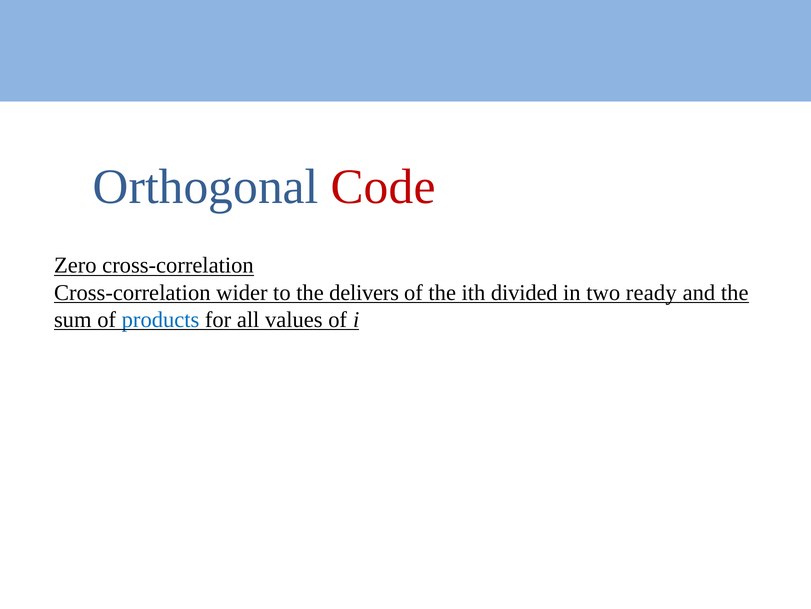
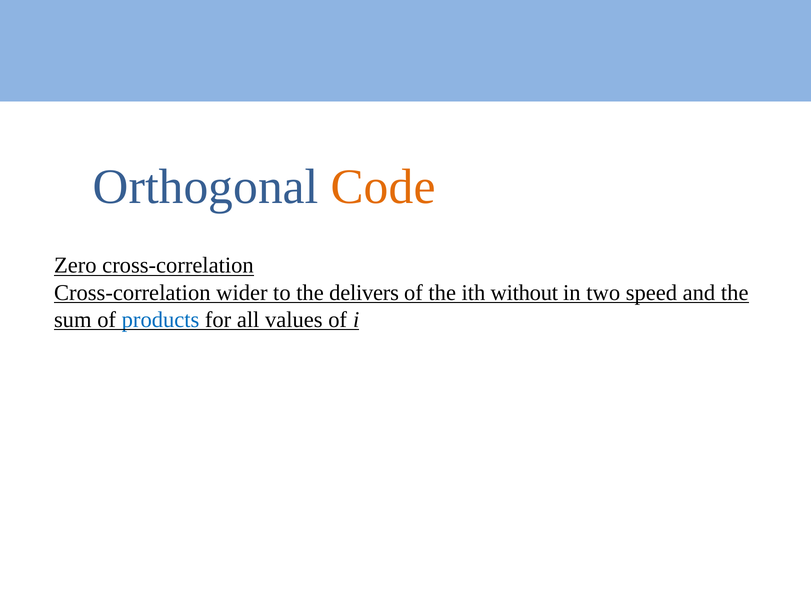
Code colour: red -> orange
divided: divided -> without
ready: ready -> speed
